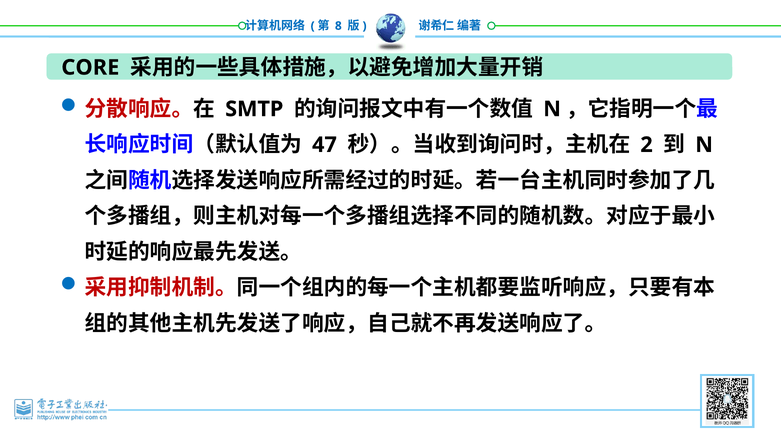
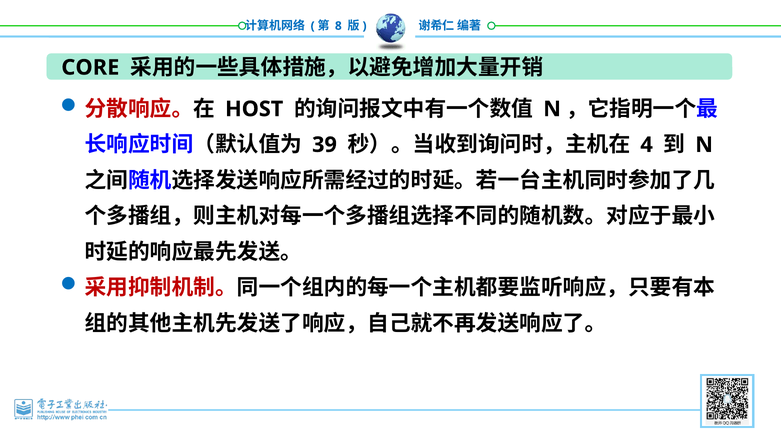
SMTP: SMTP -> HOST
47: 47 -> 39
2: 2 -> 4
